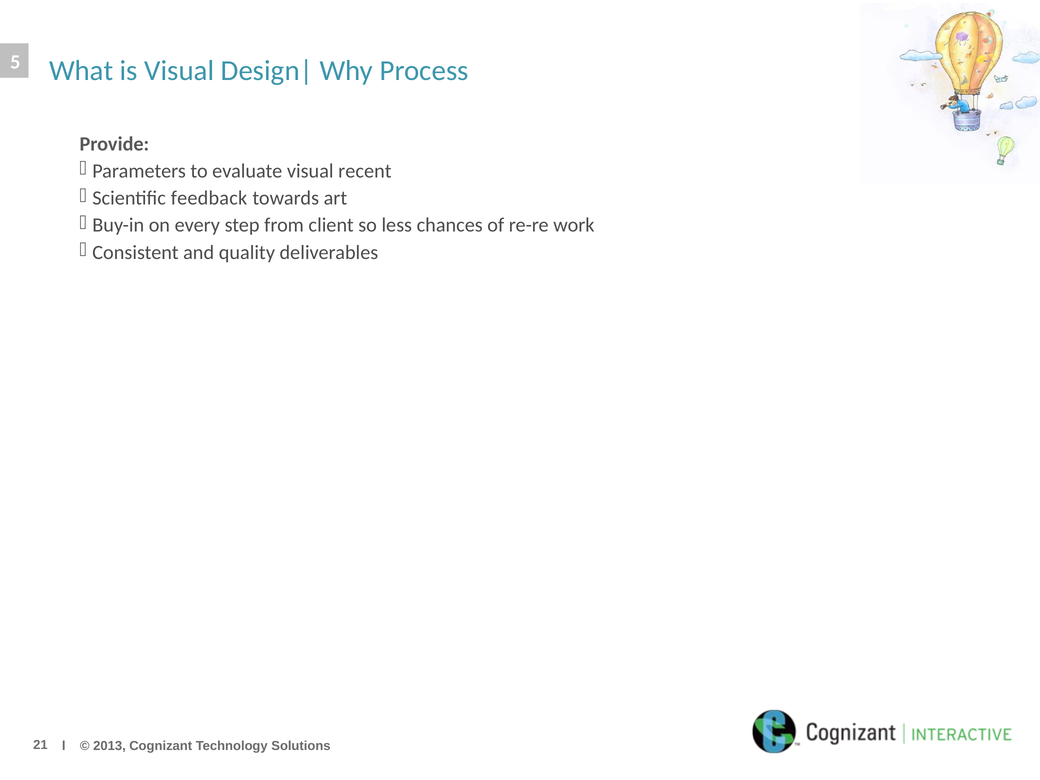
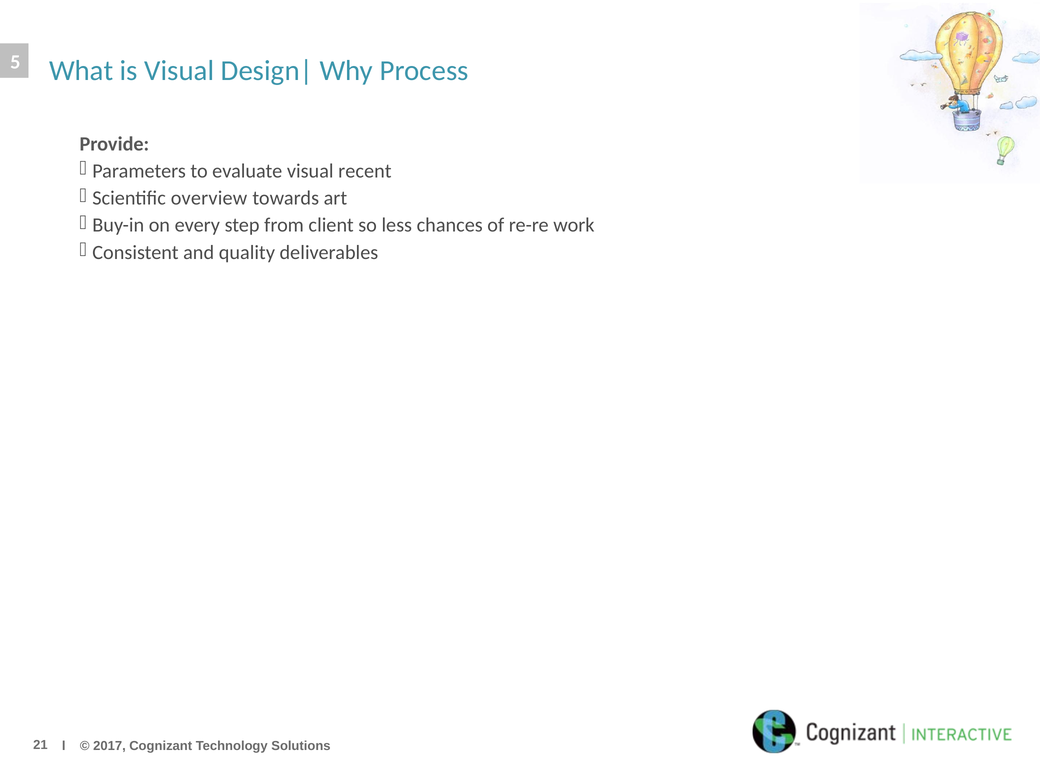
feedback: feedback -> overview
2013: 2013 -> 2017
